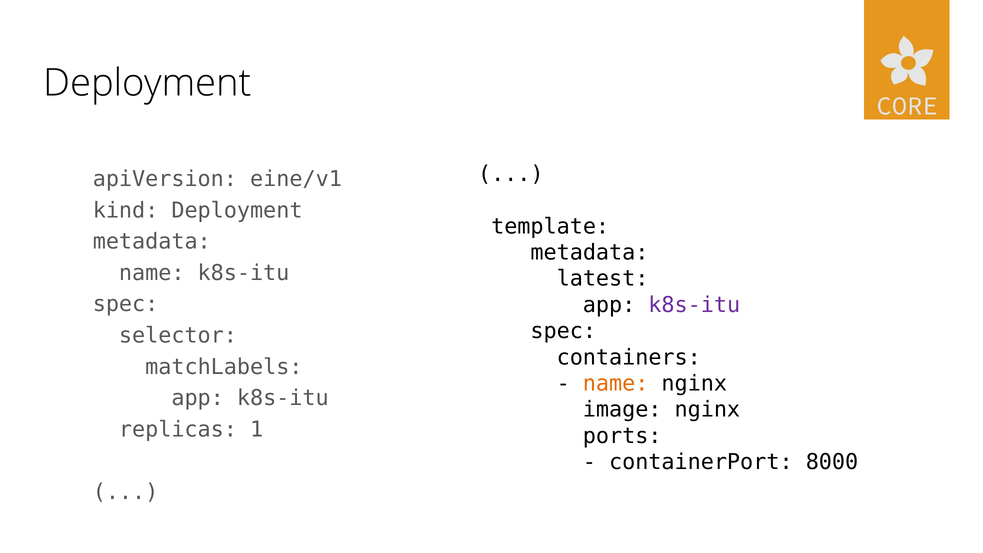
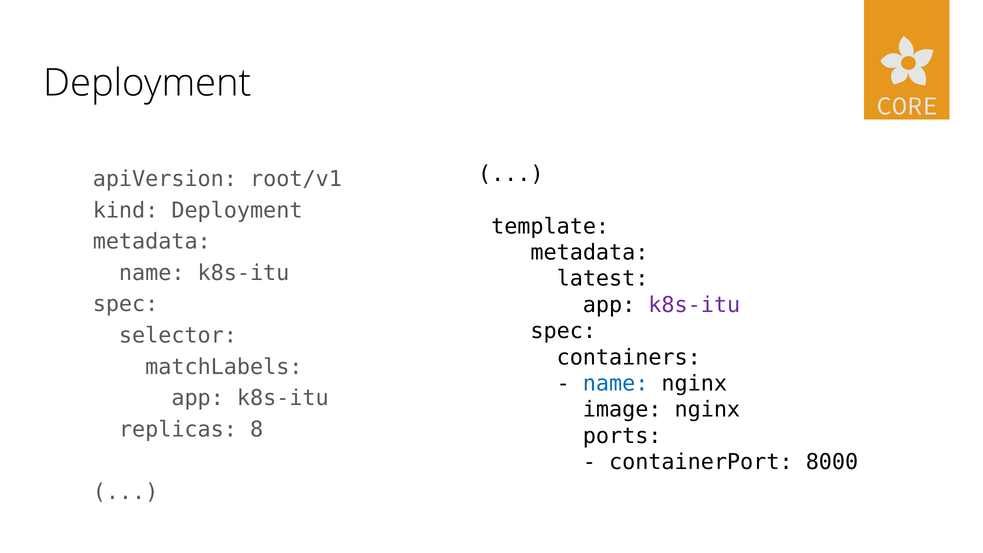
eine/v1: eine/v1 -> root/v1
name at (616, 384) colour: orange -> blue
1: 1 -> 8
